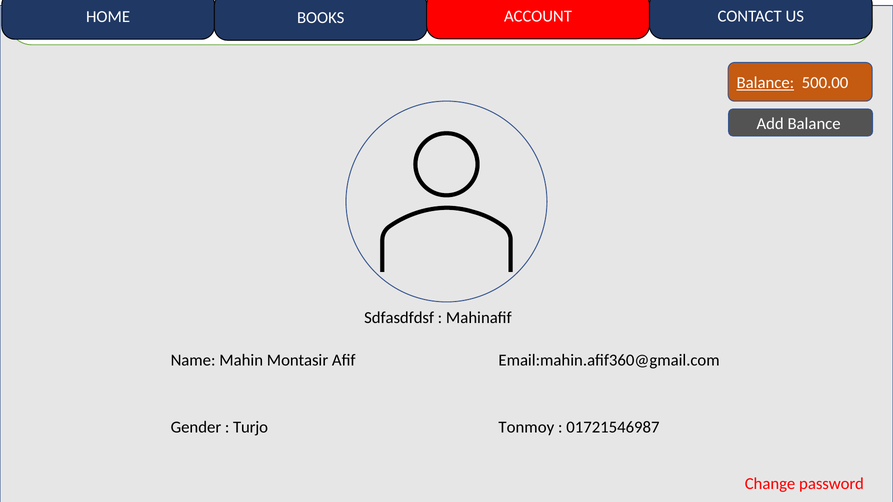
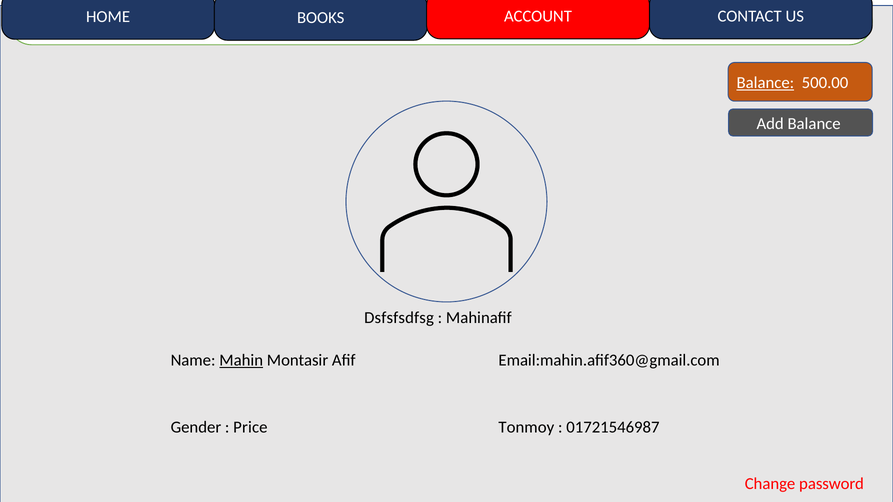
Sdfasdfdsf: Sdfasdfdsf -> Dsfsfsdfsg
Mahin underline: none -> present
Turjo: Turjo -> Price
